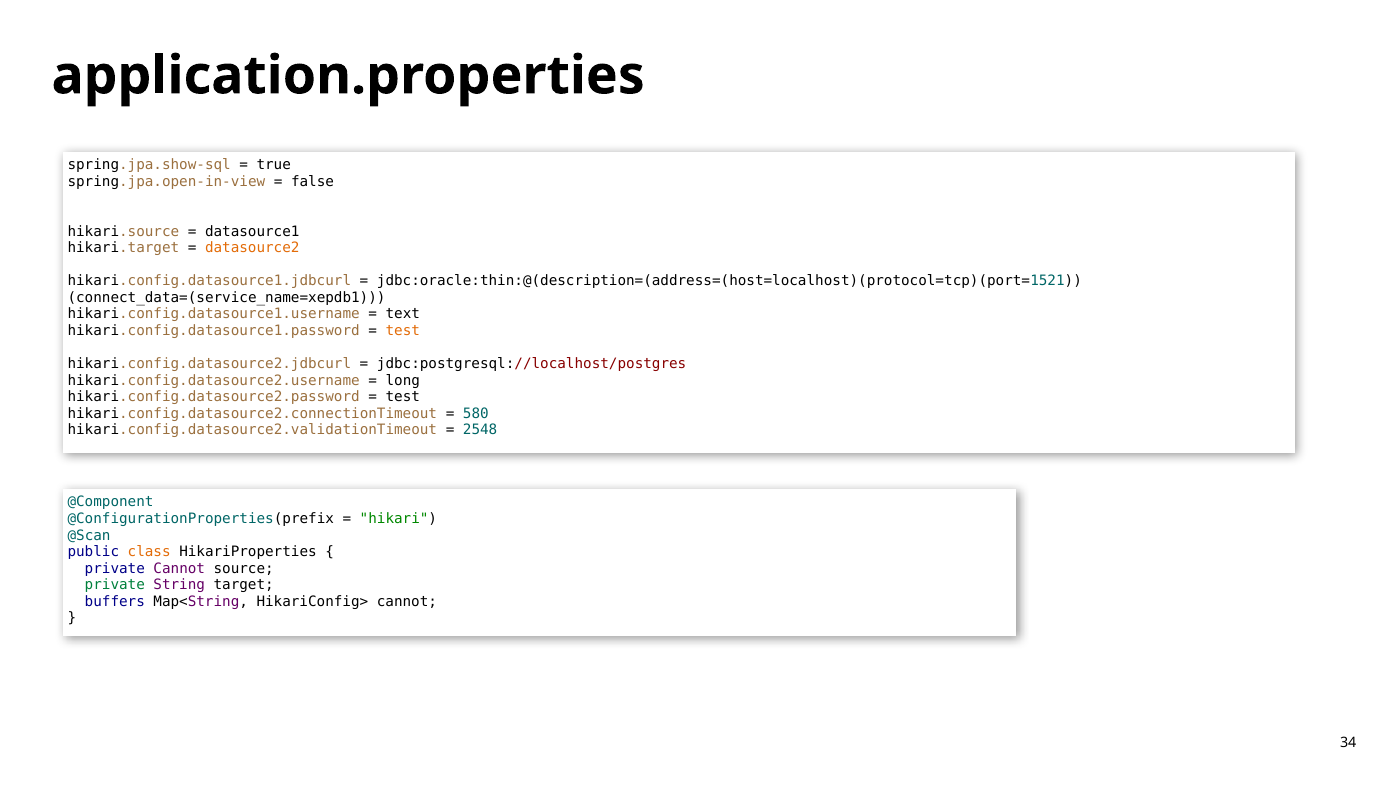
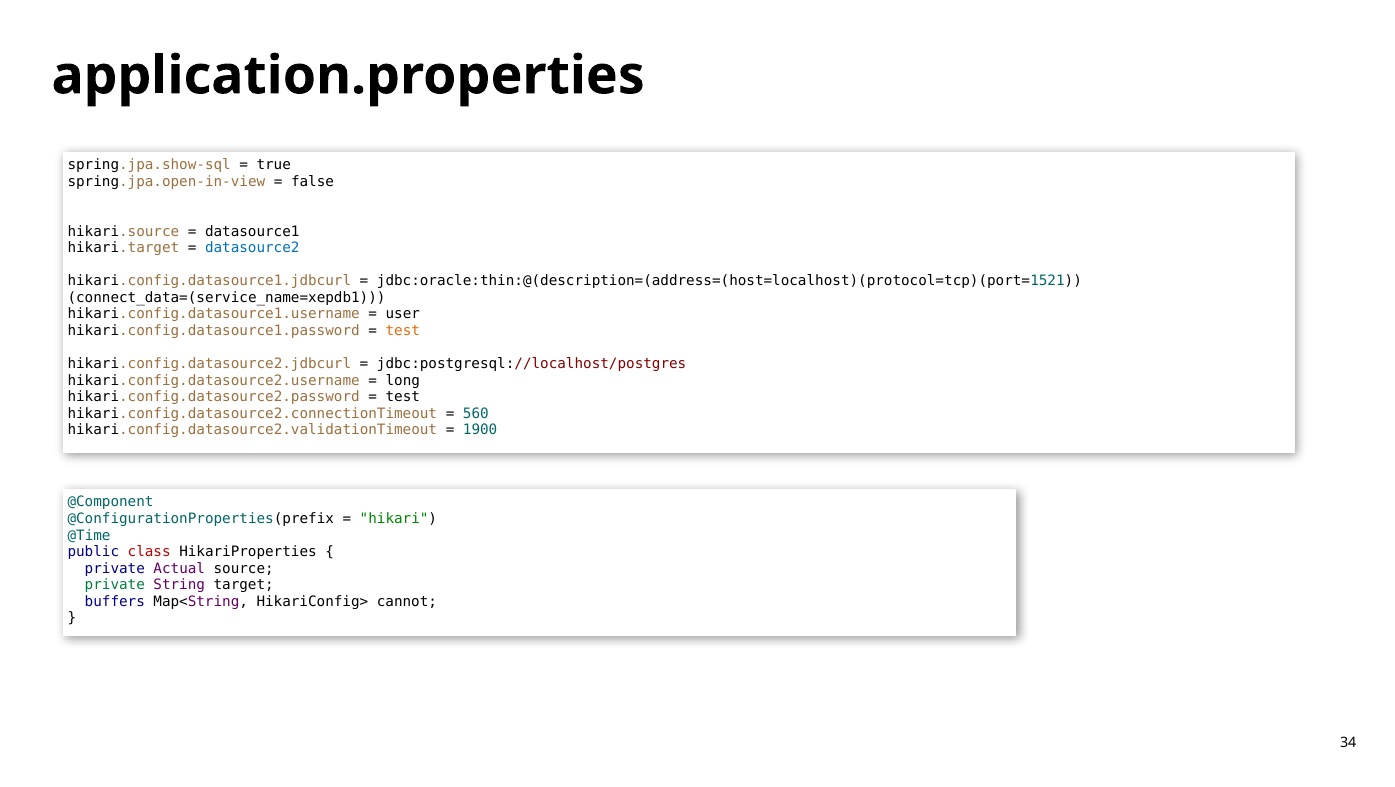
datasource2 colour: orange -> blue
text: text -> user
580: 580 -> 560
2548: 2548 -> 1900
@Scan: @Scan -> @Time
class colour: orange -> red
private Cannot: Cannot -> Actual
